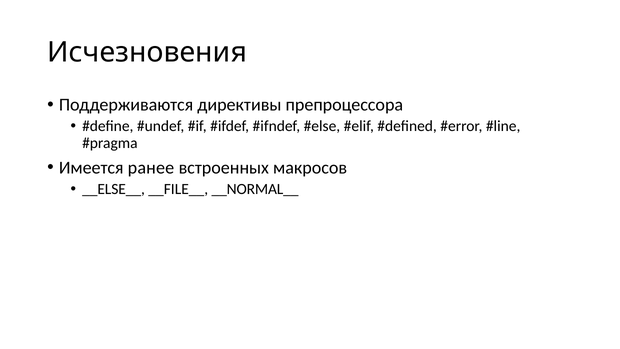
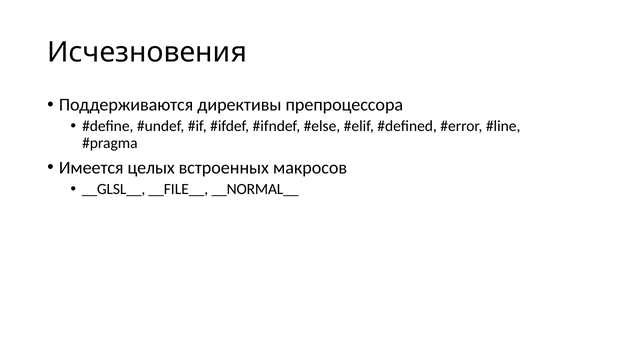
ранее: ранее -> целых
__ELSE__: __ELSE__ -> __GLSL__
